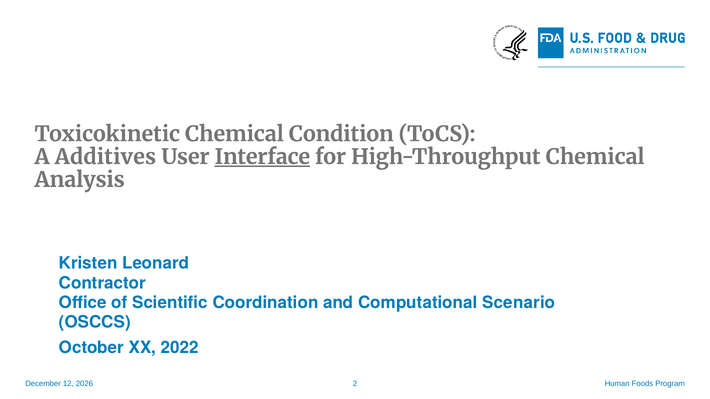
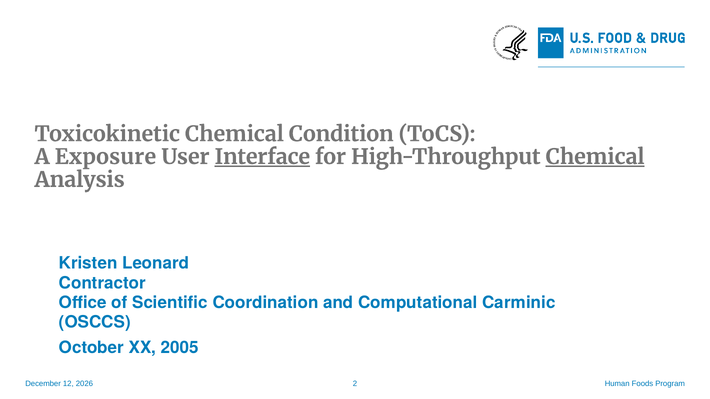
Additives: Additives -> Exposure
Chemical at (595, 157) underline: none -> present
Scenario: Scenario -> Carminic
2022: 2022 -> 2005
